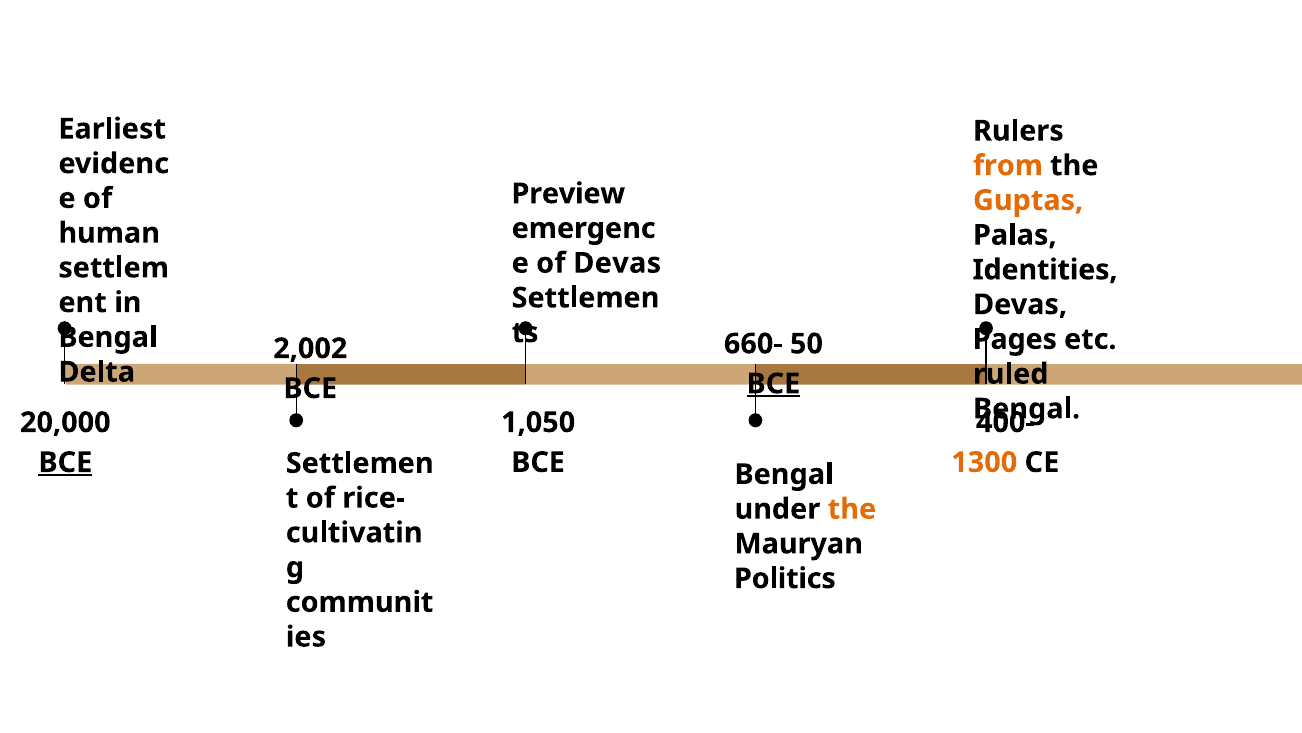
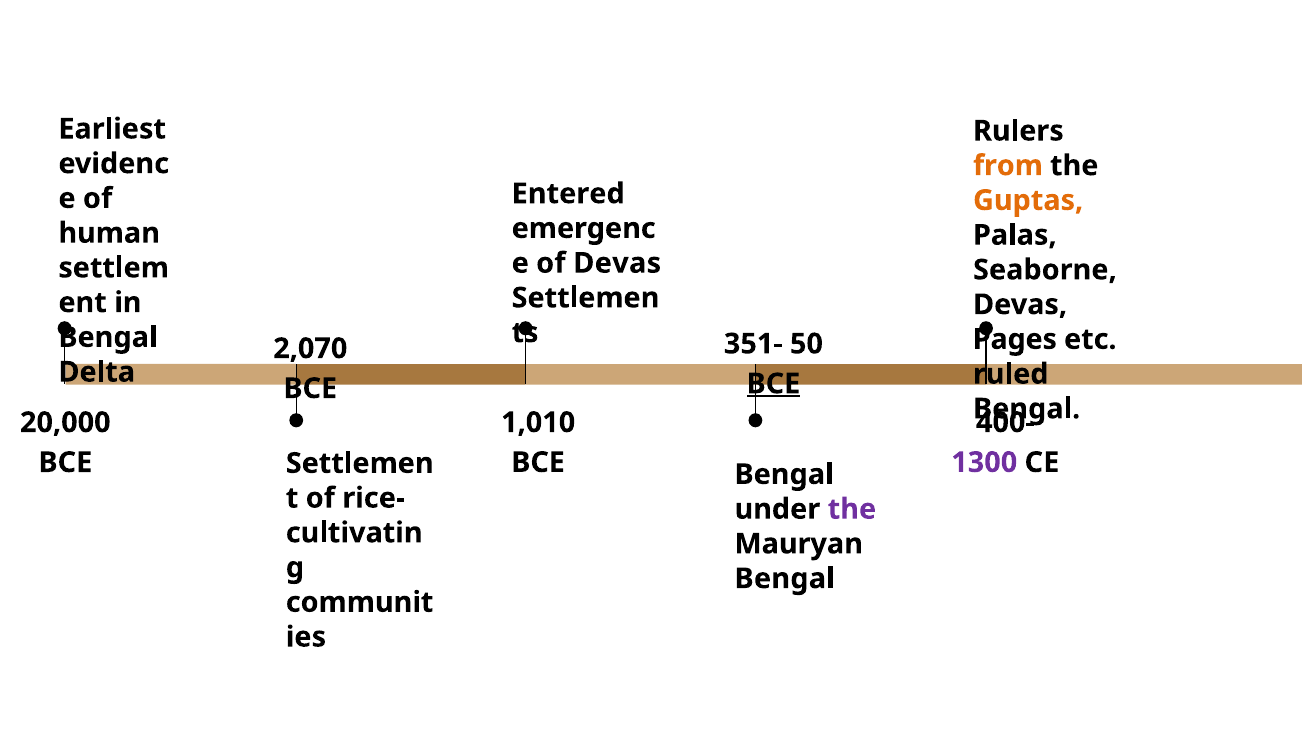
Preview: Preview -> Entered
Identities: Identities -> Seaborne
660-: 660- -> 351-
2,002: 2,002 -> 2,070
1,050: 1,050 -> 1,010
1300 colour: orange -> purple
BCE at (65, 462) underline: present -> none
the at (852, 509) colour: orange -> purple
Politics at (785, 578): Politics -> Bengal
